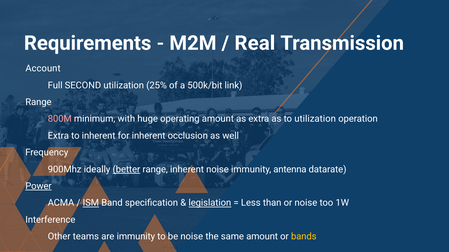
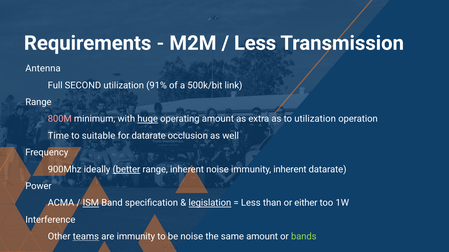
Real at (255, 43): Real -> Less
Account: Account -> Antenna
25%: 25% -> 91%
huge underline: none -> present
Extra at (58, 136): Extra -> Time
to inherent: inherent -> suitable
for inherent: inherent -> datarate
immunity antenna: antenna -> inherent
Power underline: present -> none
or noise: noise -> either
teams underline: none -> present
bands colour: yellow -> light green
